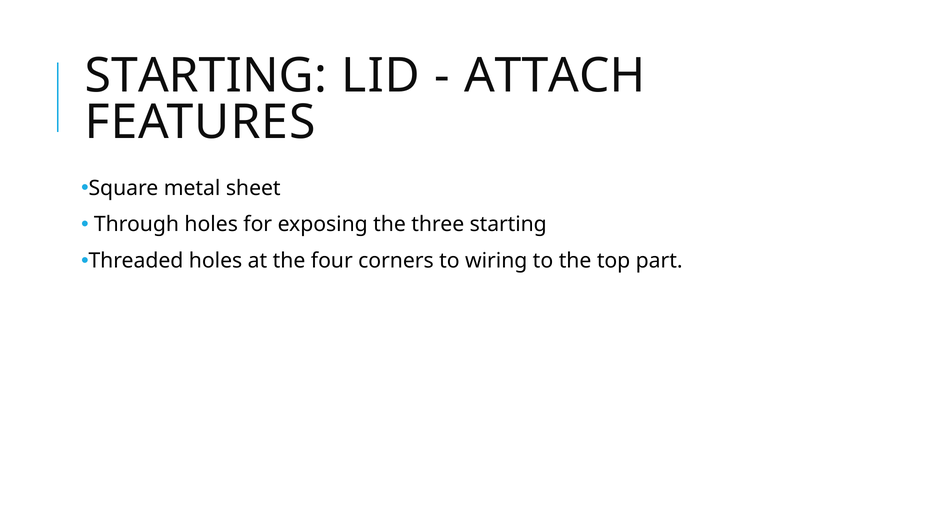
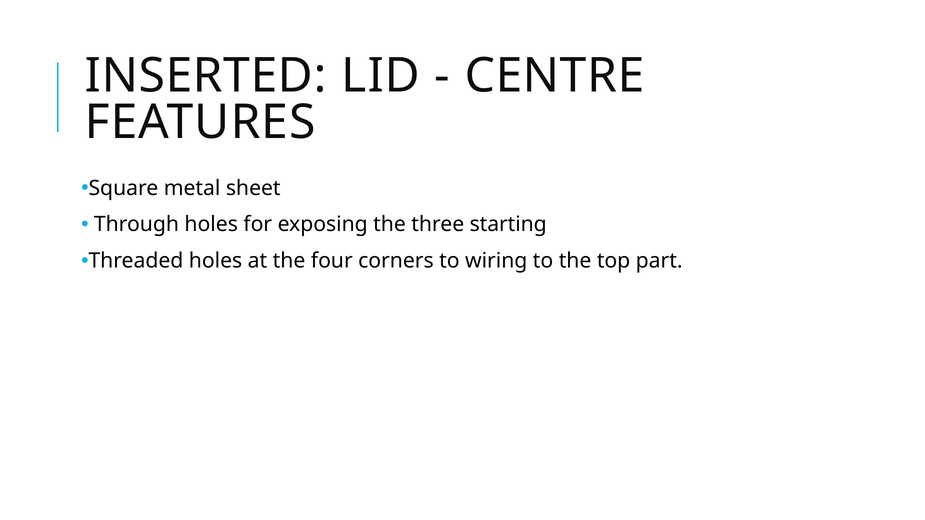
STARTING at (206, 76): STARTING -> INSERTED
ATTACH: ATTACH -> CENTRE
